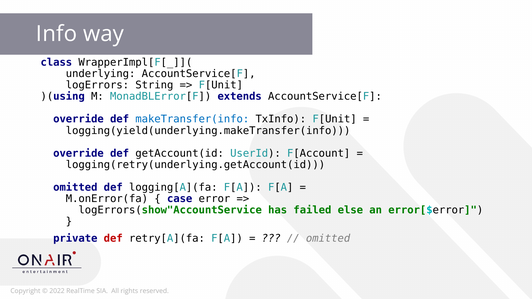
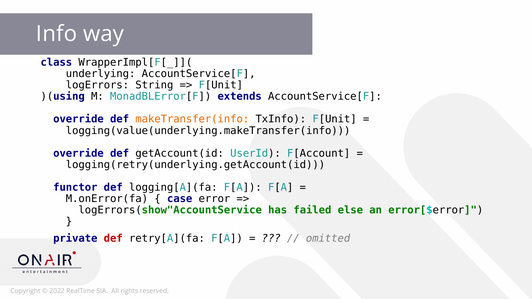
makeTransfer(info colour: blue -> orange
logging(yield(underlying.makeTransfer(info: logging(yield(underlying.makeTransfer(info -> logging(value(underlying.makeTransfer(info
omitted at (75, 188): omitted -> functor
